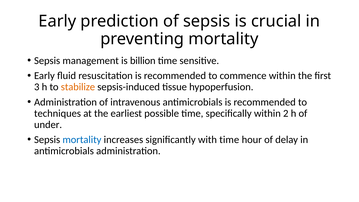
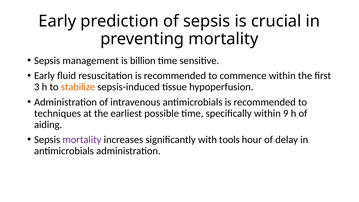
2: 2 -> 9
under: under -> aiding
mortality at (82, 140) colour: blue -> purple
with time: time -> tools
